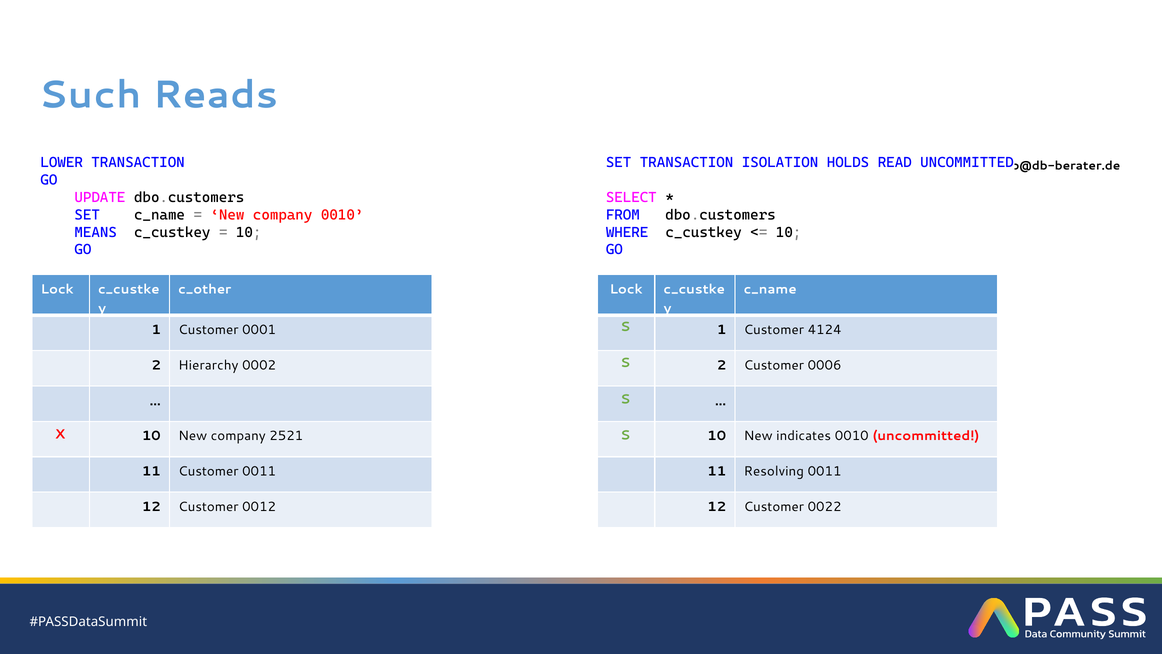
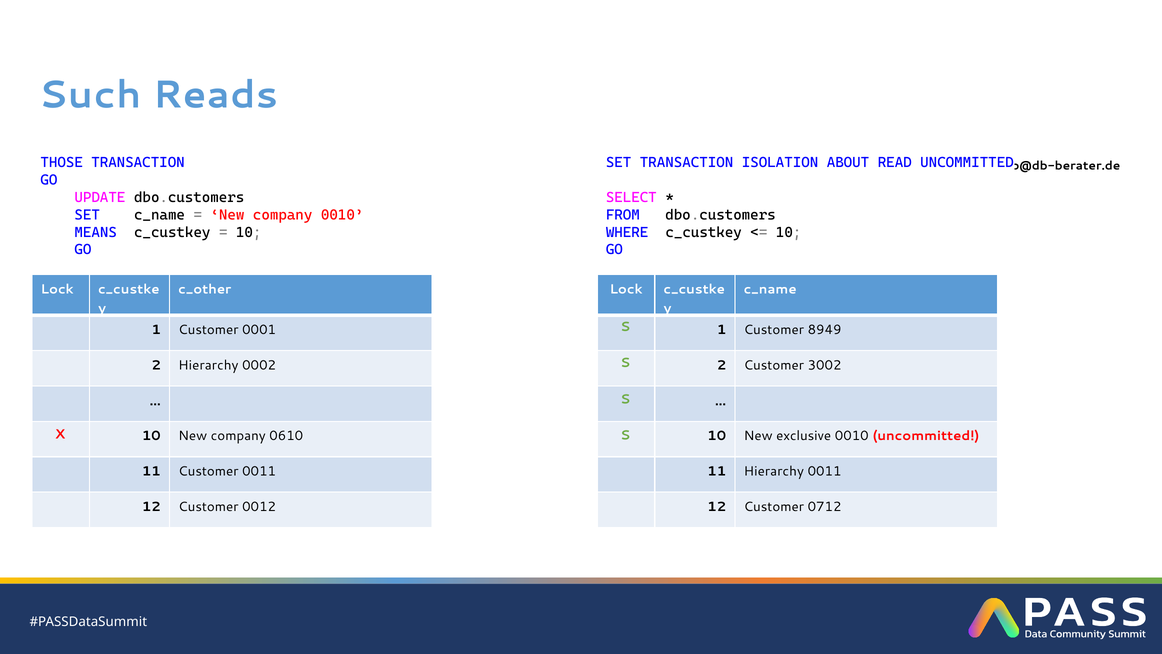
LOWER: LOWER -> THOSE
HOLDS: HOLDS -> ABOUT
4124: 4124 -> 8949
0006: 0006 -> 3002
2521: 2521 -> 0610
indicates: indicates -> exclusive
11 Resolving: Resolving -> Hierarchy
0022: 0022 -> 0712
